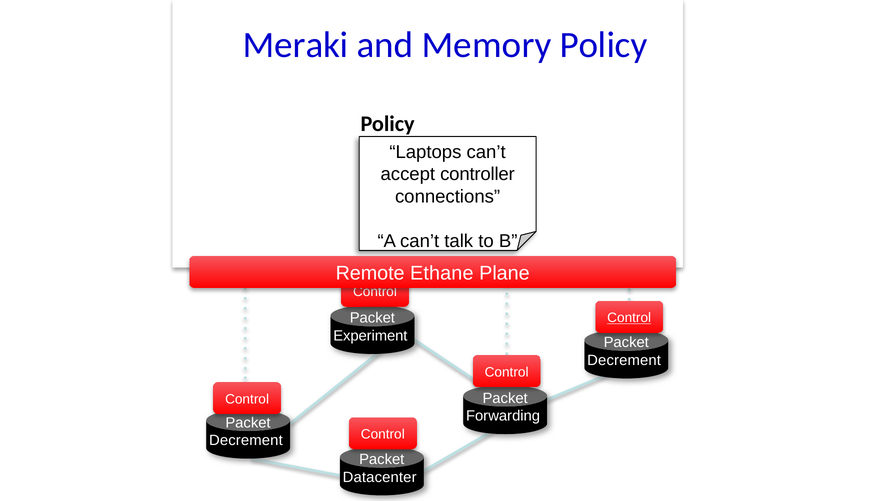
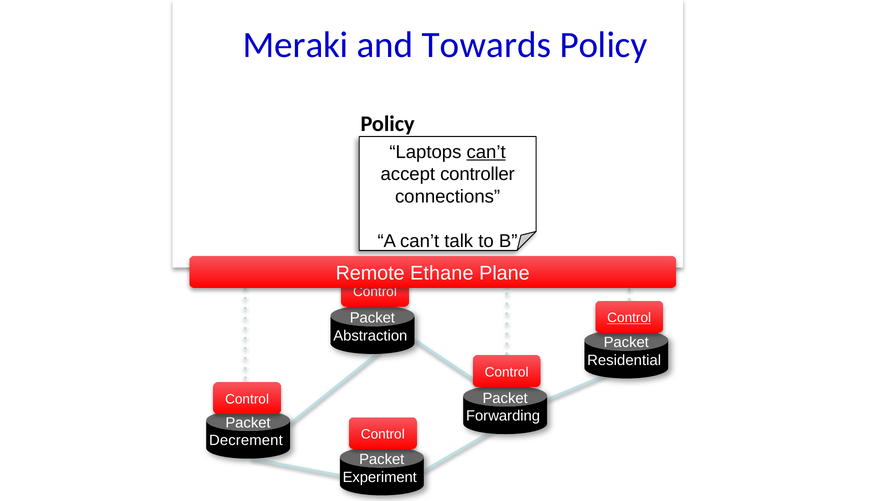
Memory: Memory -> Towards
can’t at (486, 152) underline: none -> present
Experiment: Experiment -> Abstraction
Decrement at (624, 360): Decrement -> Residential
Datacenter: Datacenter -> Experiment
